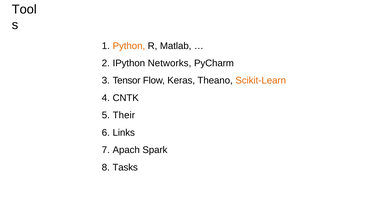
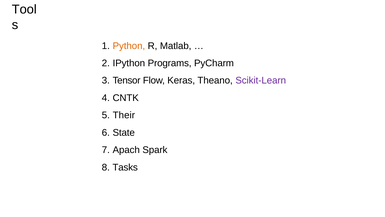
Networks: Networks -> Programs
Scikit-Learn colour: orange -> purple
Links: Links -> State
